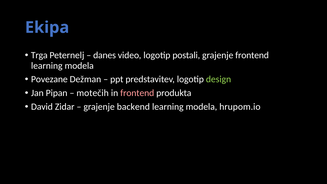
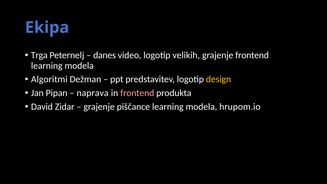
postali: postali -> velikih
Povezane: Povezane -> Algoritmi
design colour: light green -> yellow
motečih: motečih -> naprava
backend: backend -> piščance
